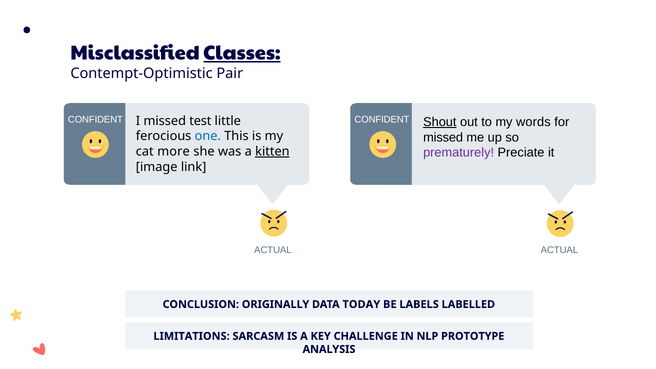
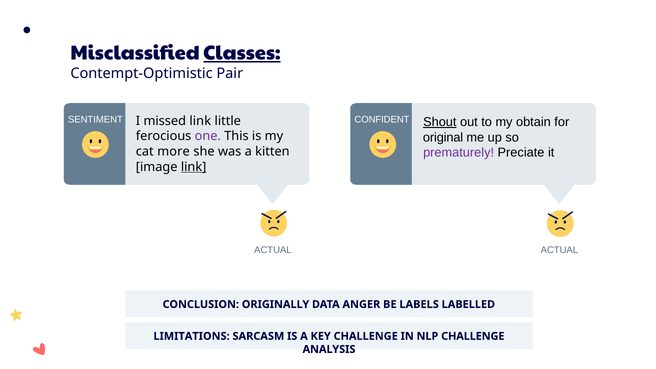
CONFIDENT at (95, 120): CONFIDENT -> SENTIMENT
words: words -> obtain
missed test: test -> link
missed at (443, 137): missed -> original
one colour: blue -> purple
kitten underline: present -> none
link at (194, 167) underline: none -> present
TODAY: TODAY -> ANGER
NLP PROTOTYPE: PROTOTYPE -> CHALLENGE
